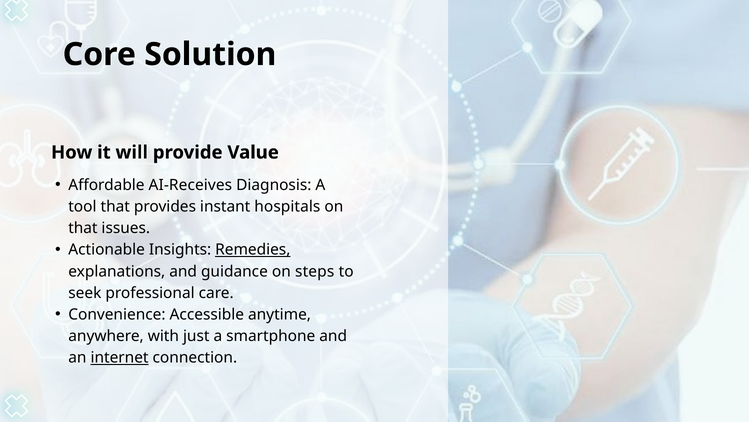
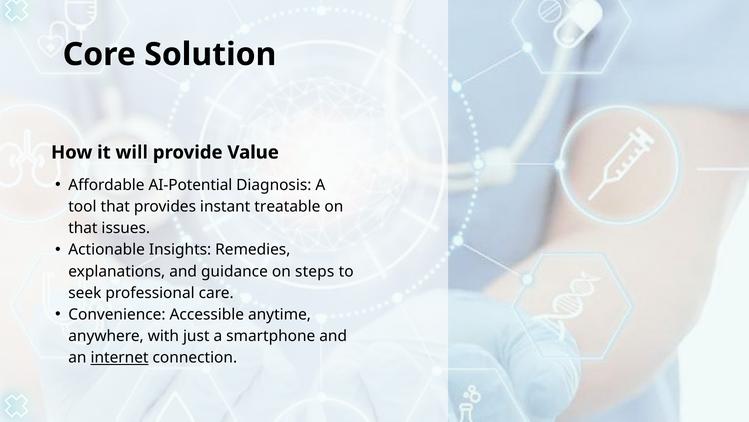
AI-Receives: AI-Receives -> AI-Potential
hospitals: hospitals -> treatable
Remedies underline: present -> none
